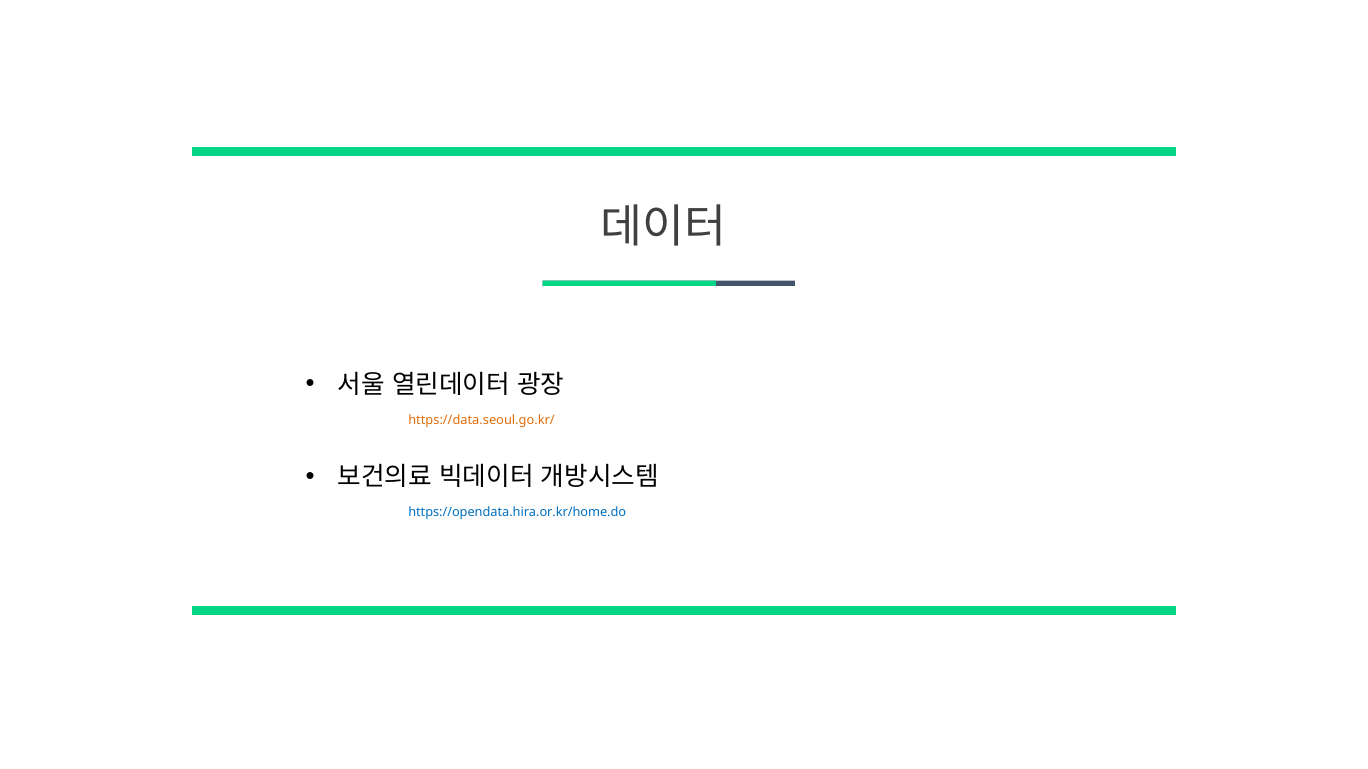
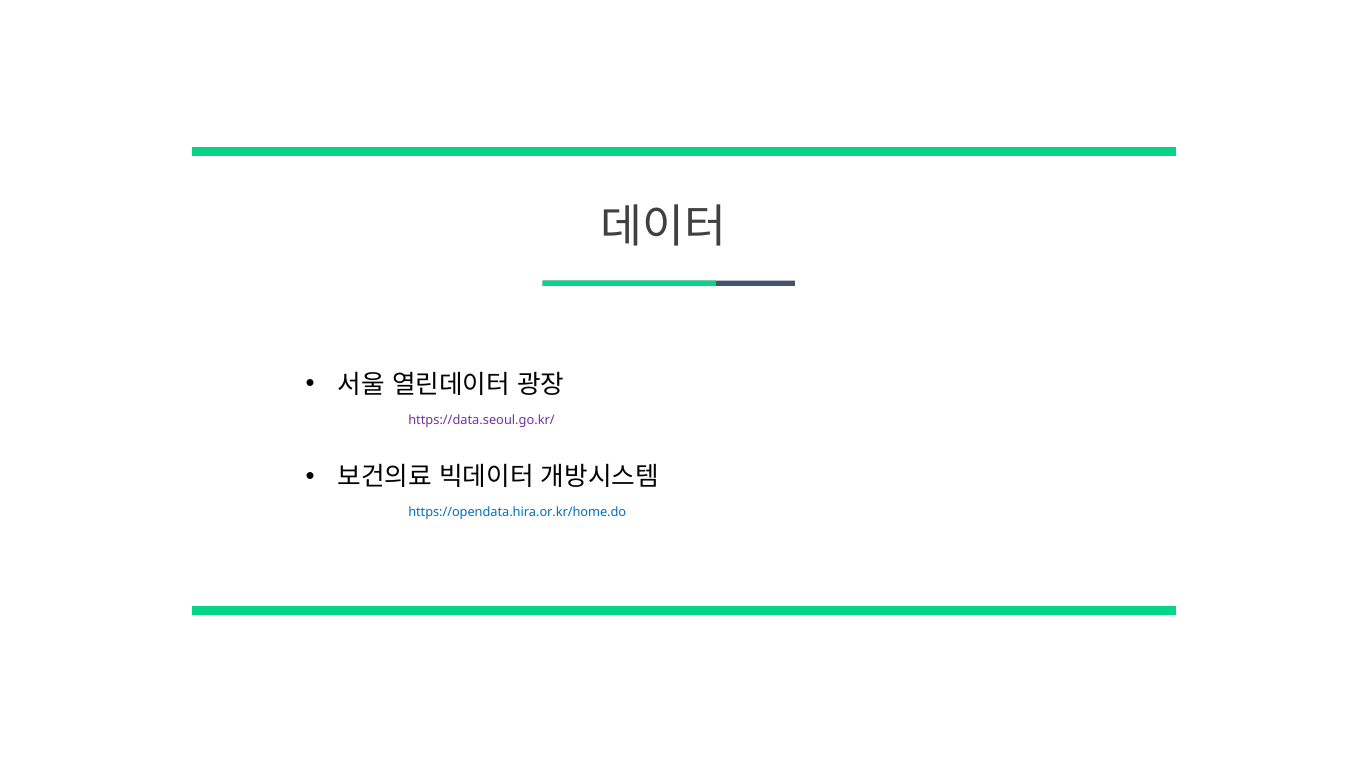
https://data.seoul.go.kr/ colour: orange -> purple
